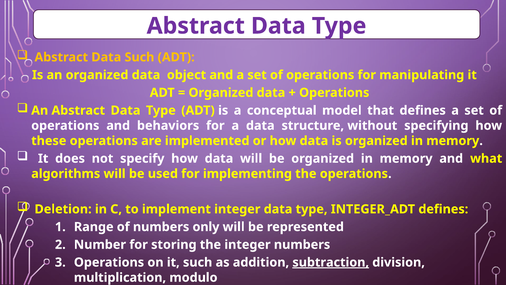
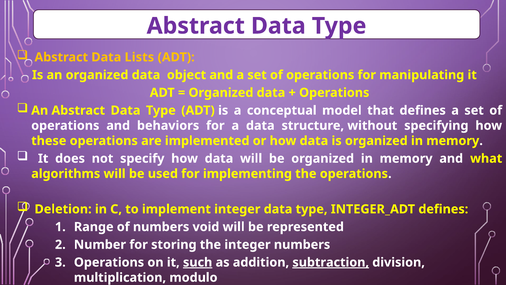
Data Such: Such -> Lists
only: only -> void
such at (198, 262) underline: none -> present
